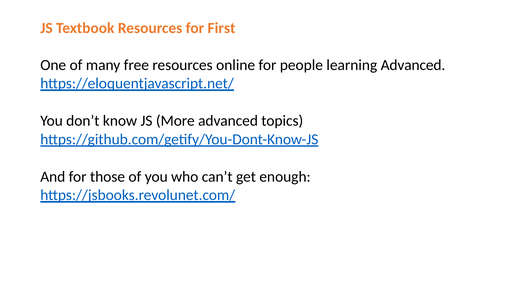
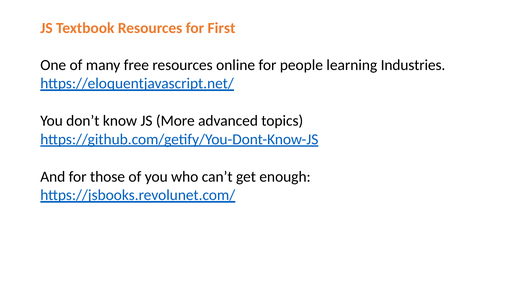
learning Advanced: Advanced -> Industries
